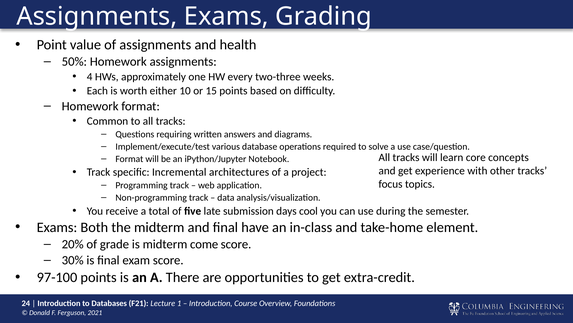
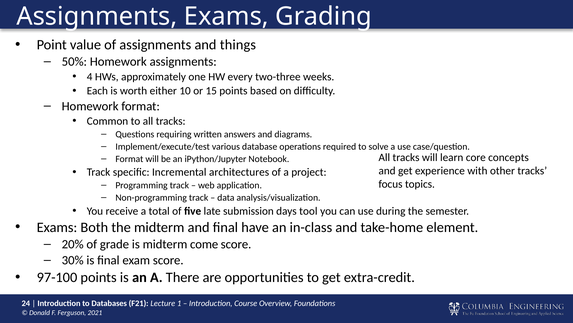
health: health -> things
cool: cool -> tool
